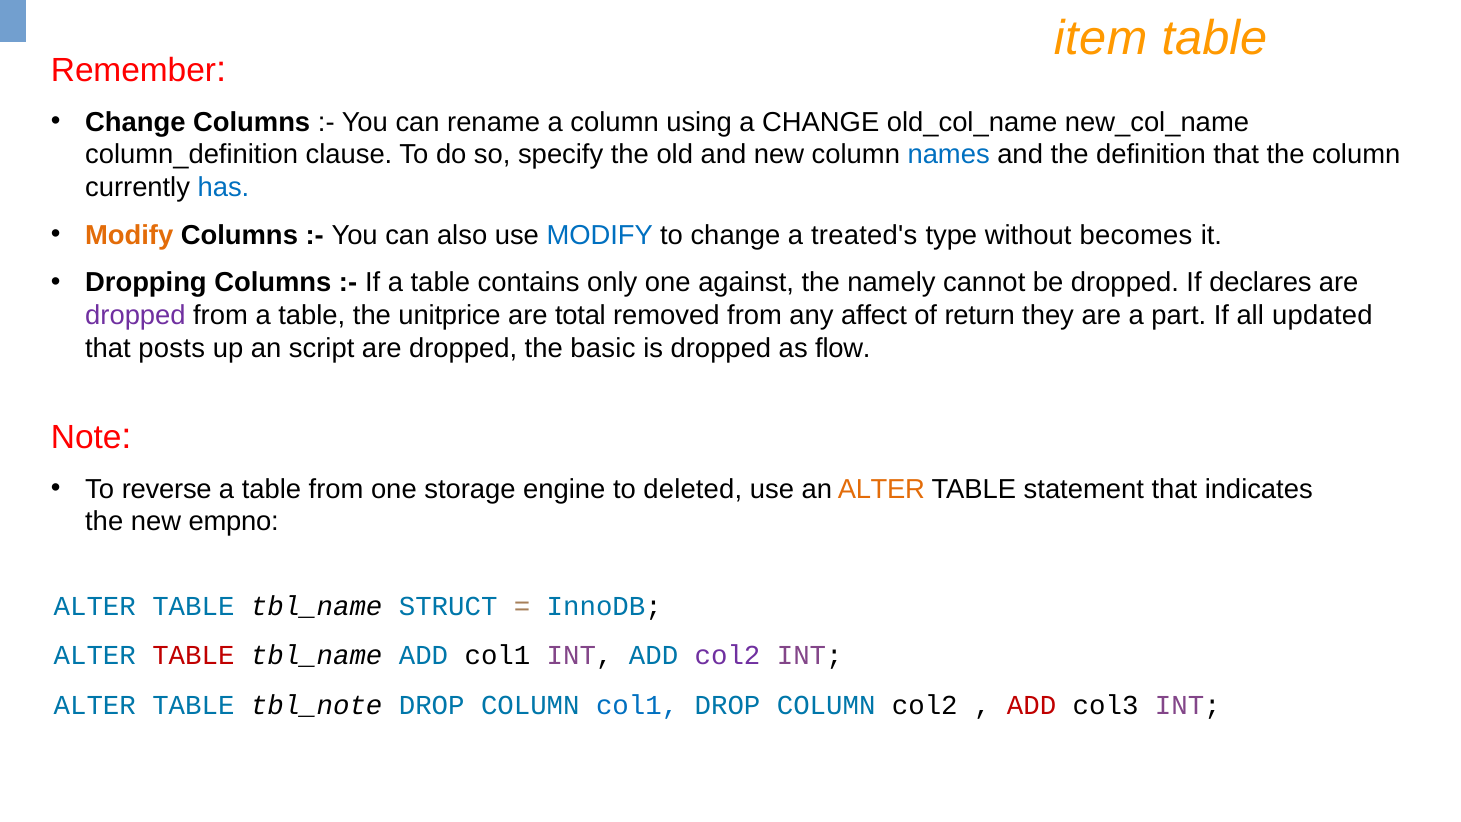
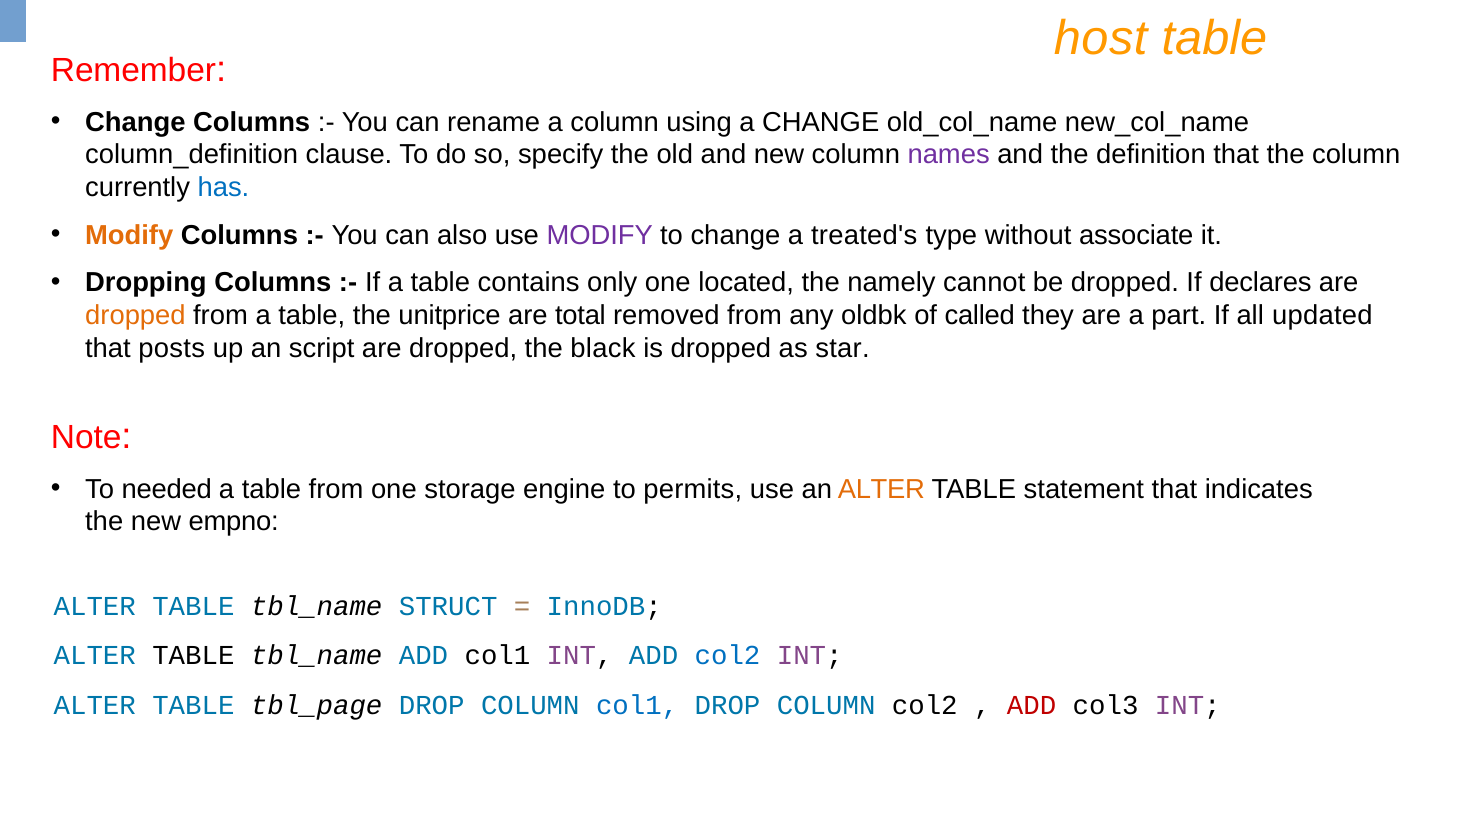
item: item -> host
names colour: blue -> purple
MODIFY at (600, 235) colour: blue -> purple
becomes: becomes -> associate
against: against -> located
dropped at (135, 315) colour: purple -> orange
affect: affect -> oldbk
return: return -> called
basic: basic -> black
flow: flow -> star
reverse: reverse -> needed
deleted: deleted -> permits
TABLE at (193, 656) colour: red -> black
col2 at (728, 656) colour: purple -> blue
tbl_note: tbl_note -> tbl_page
